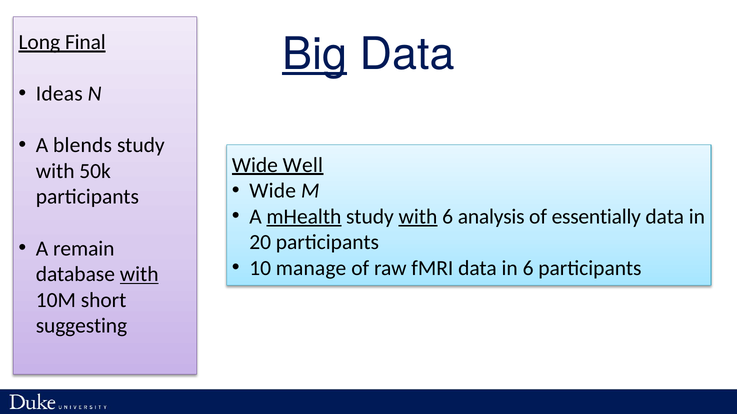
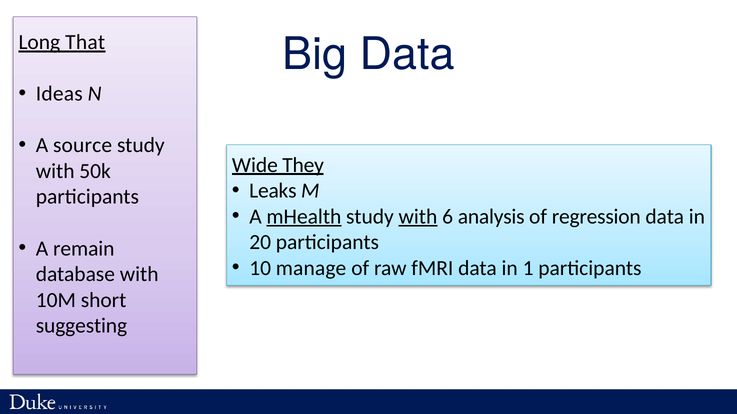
Final: Final -> That
Big underline: present -> none
blends: blends -> source
Well: Well -> They
Wide at (273, 191): Wide -> Leaks
essentially: essentially -> regression
in 6: 6 -> 1
with at (139, 275) underline: present -> none
